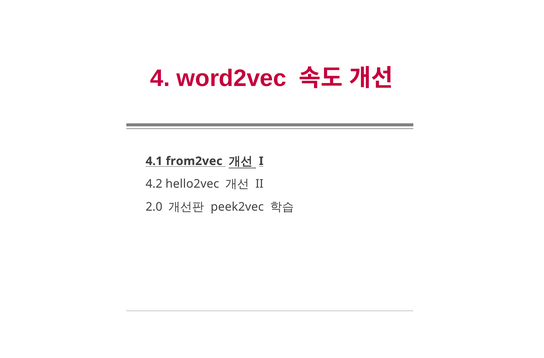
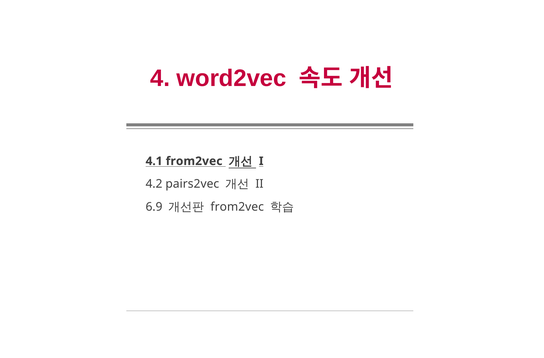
hello2vec: hello2vec -> pairs2vec
2.0: 2.0 -> 6.9
peek2vec at (237, 206): peek2vec -> from2vec
